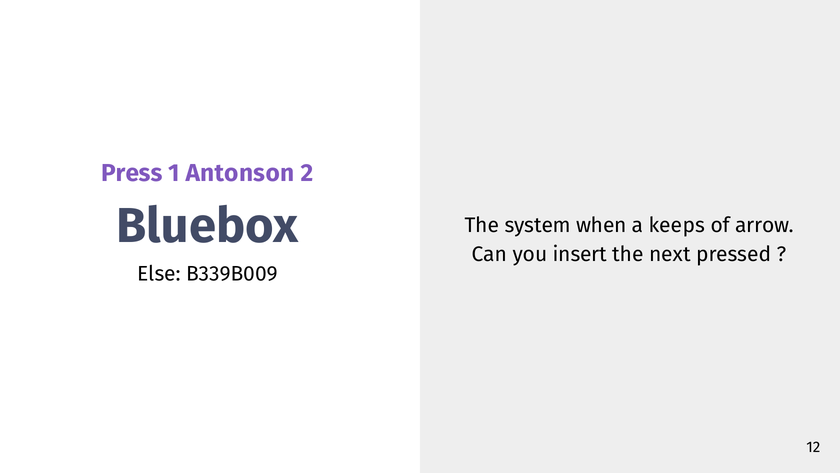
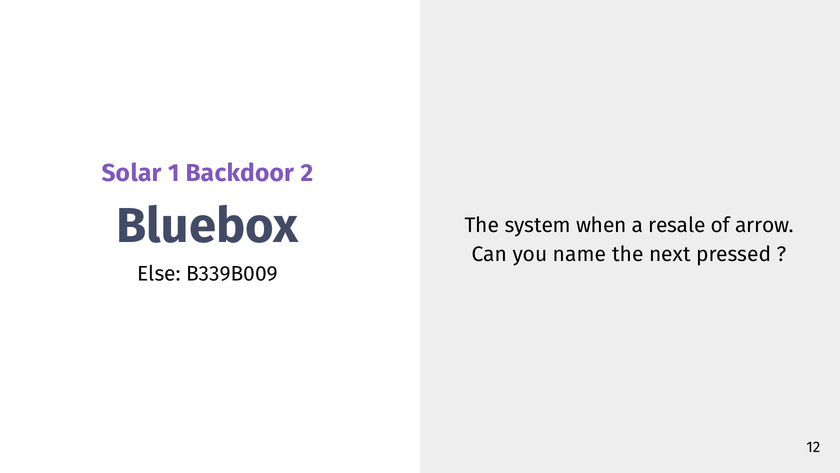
Press: Press -> Solar
Antonson: Antonson -> Backdoor
keeps: keeps -> resale
insert: insert -> name
